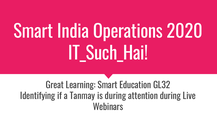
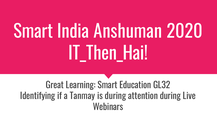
Operations: Operations -> Anshuman
IT_Such_Hai: IT_Such_Hai -> IT_Then_Hai
